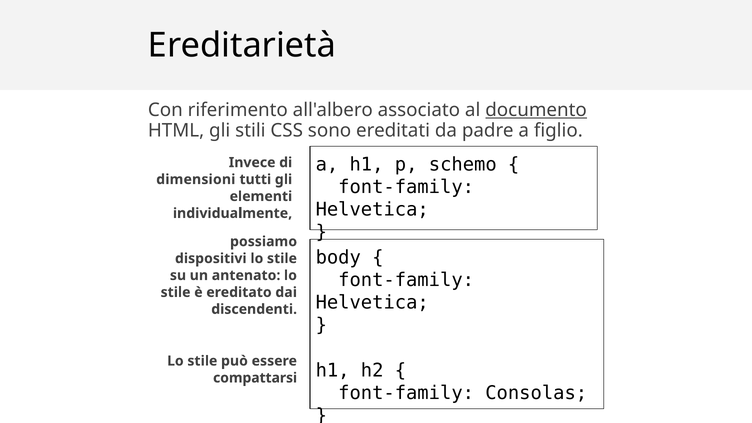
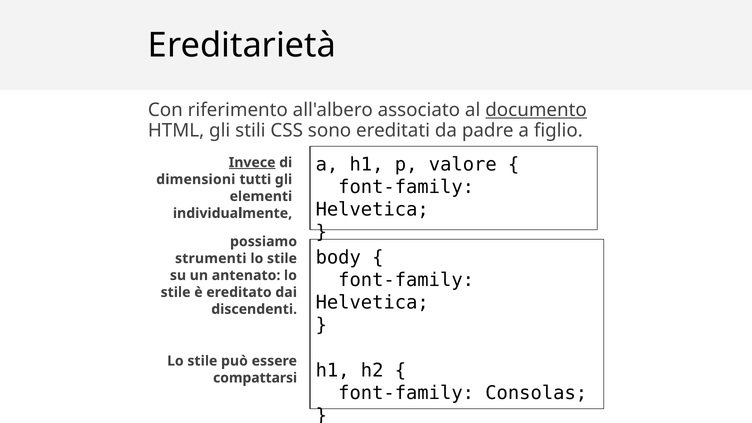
schemo: schemo -> valore
Invece underline: none -> present
dispositivi: dispositivi -> strumenti
